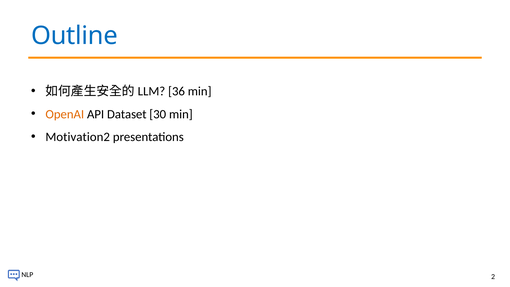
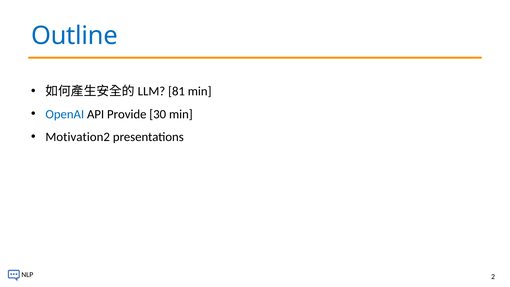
36: 36 -> 81
OpenAI colour: orange -> blue
Dataset: Dataset -> Provide
